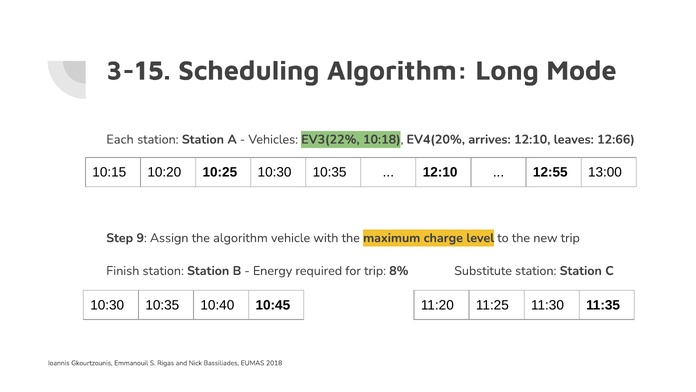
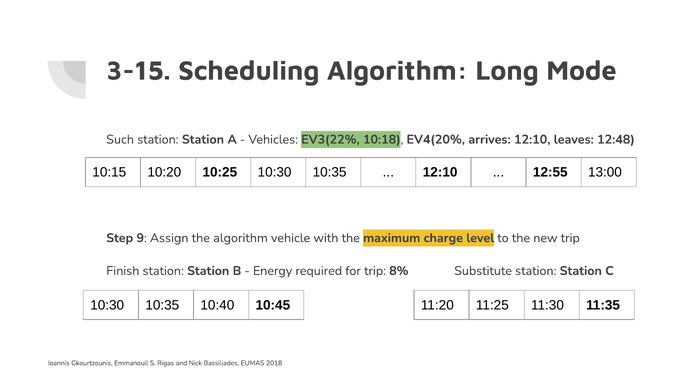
Each: Each -> Such
12:66: 12:66 -> 12:48
